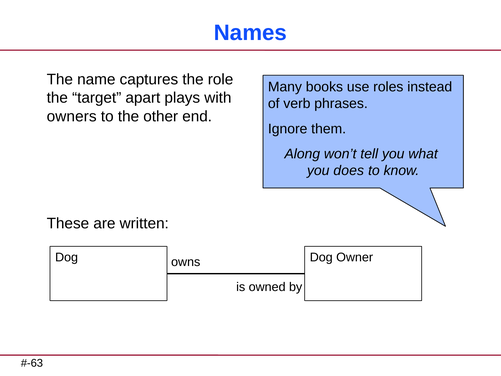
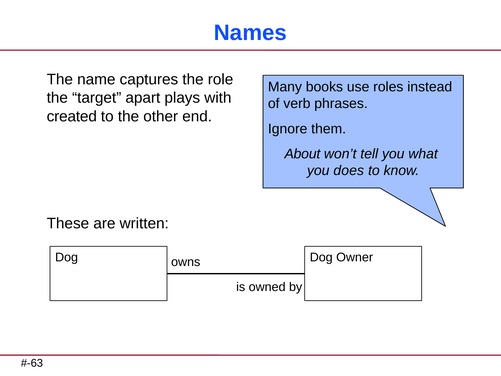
owners: owners -> created
Along: Along -> About
